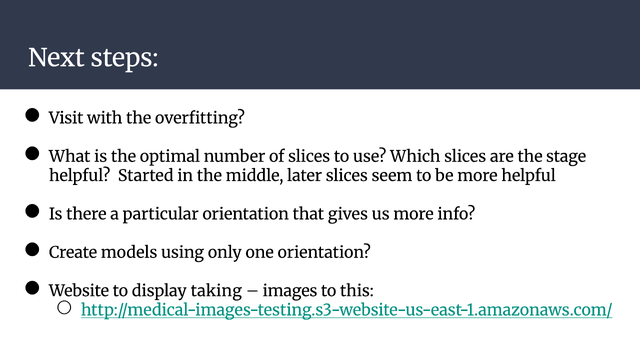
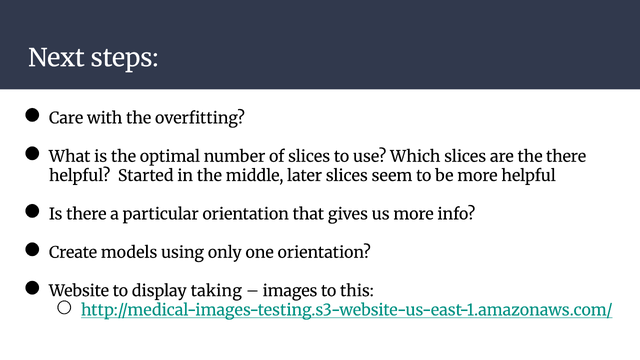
Visit: Visit -> Care
the stage: stage -> there
